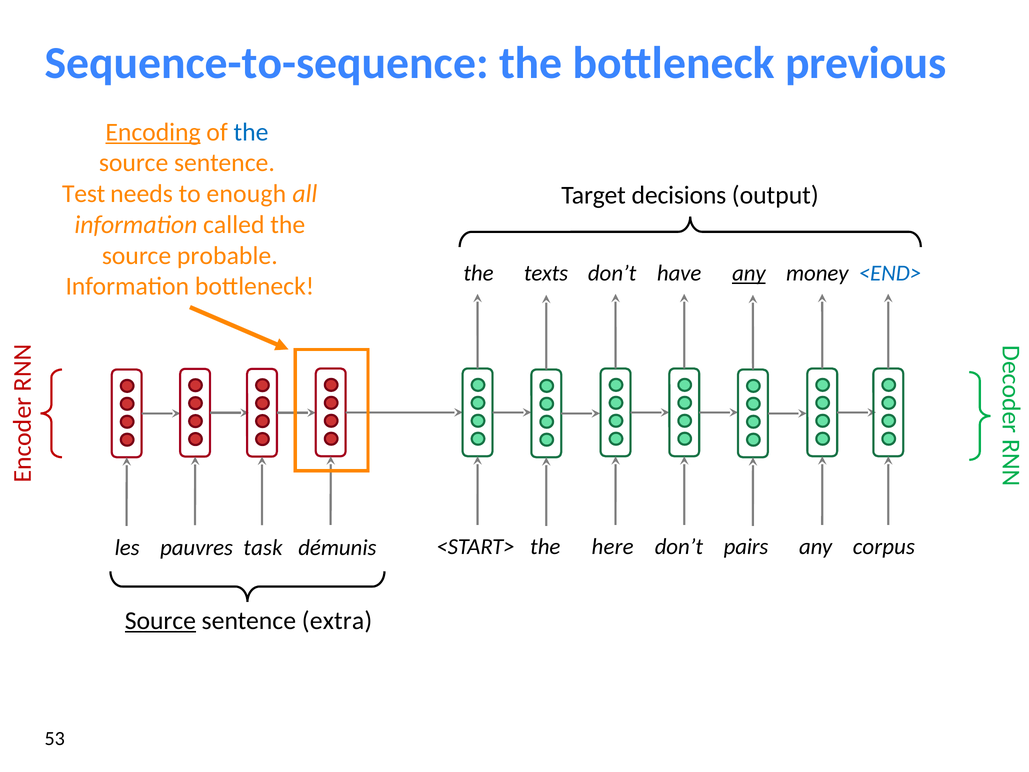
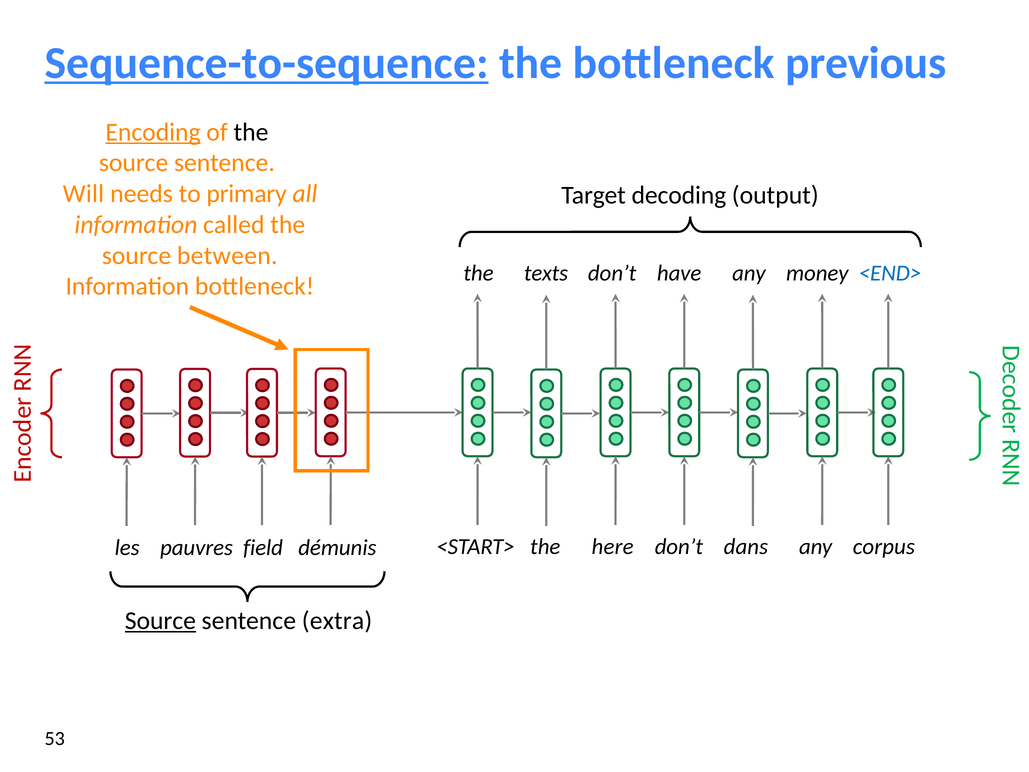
Sequence-to-sequence underline: none -> present
the at (251, 132) colour: blue -> black
Test: Test -> Will
enough: enough -> primary
decisions: decisions -> decoding
probable: probable -> between
any at (749, 273) underline: present -> none
pairs: pairs -> dans
task: task -> field
